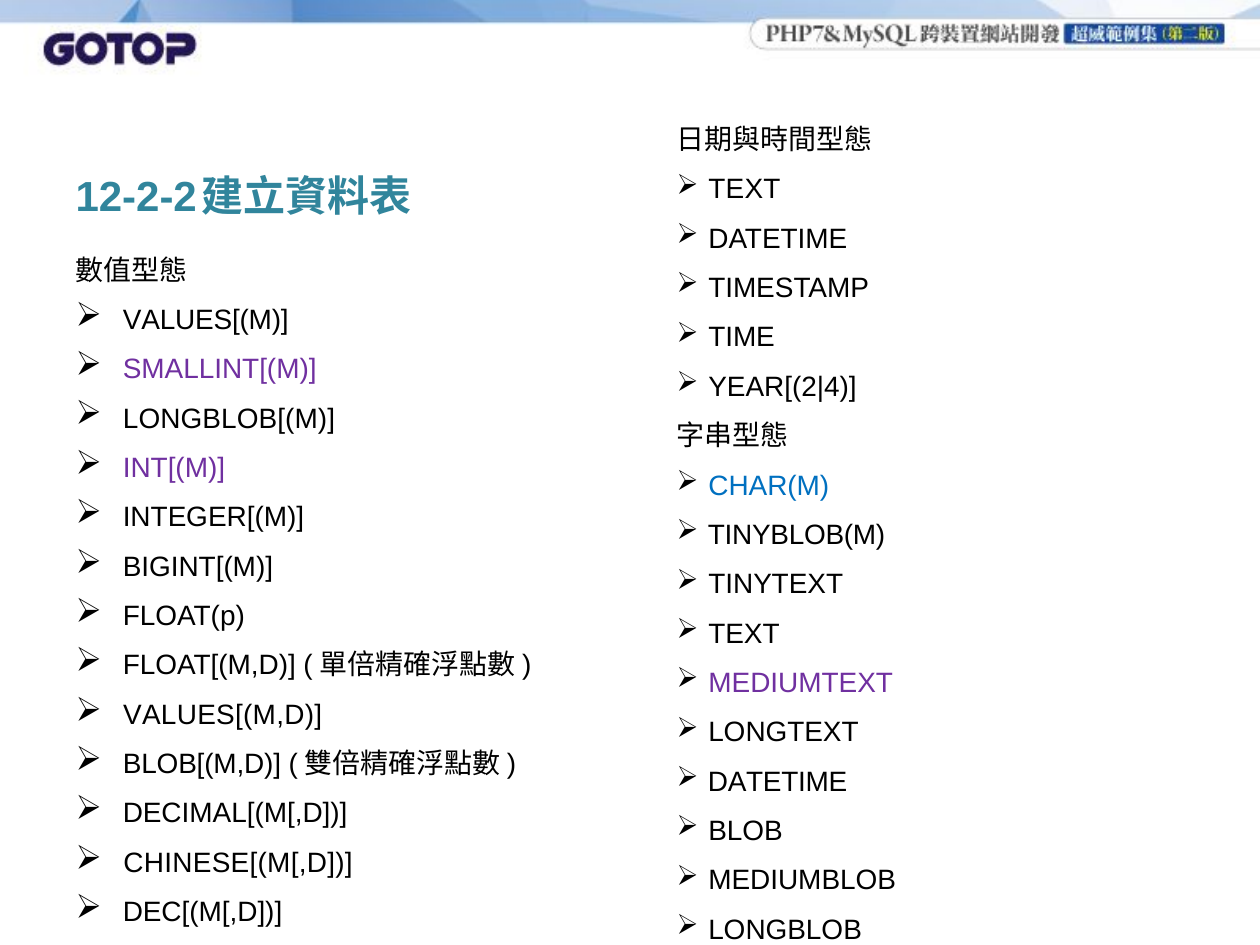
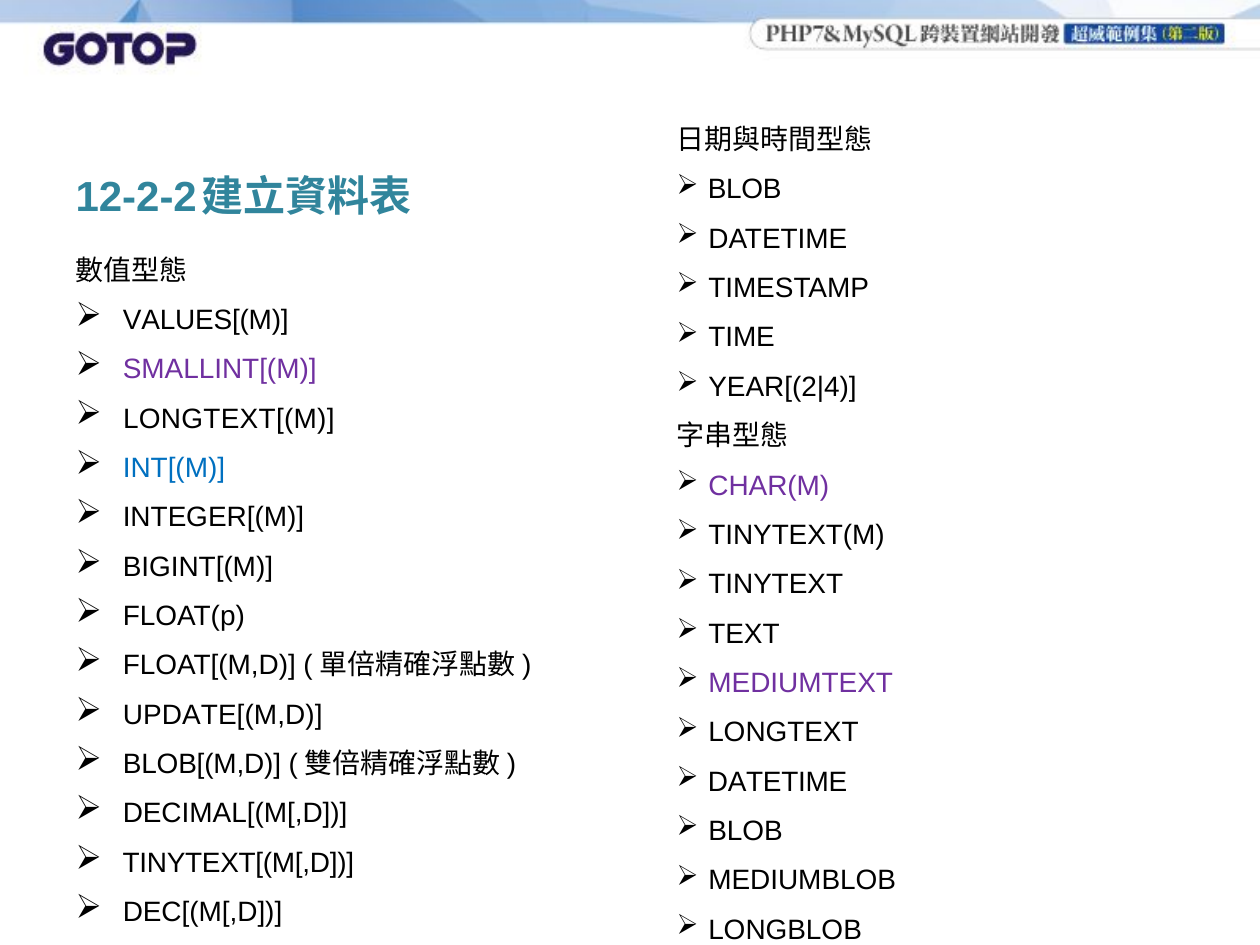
TEXT at (744, 190): TEXT -> BLOB
LONGBLOB[(M: LONGBLOB[(M -> LONGTEXT[(M
INT[(M colour: purple -> blue
CHAR(M colour: blue -> purple
TINYBLOB(M: TINYBLOB(M -> TINYTEXT(M
VALUES[(M,D: VALUES[(M,D -> UPDATE[(M,D
CHINESE[(M[,D: CHINESE[(M[,D -> TINYTEXT[(M[,D
